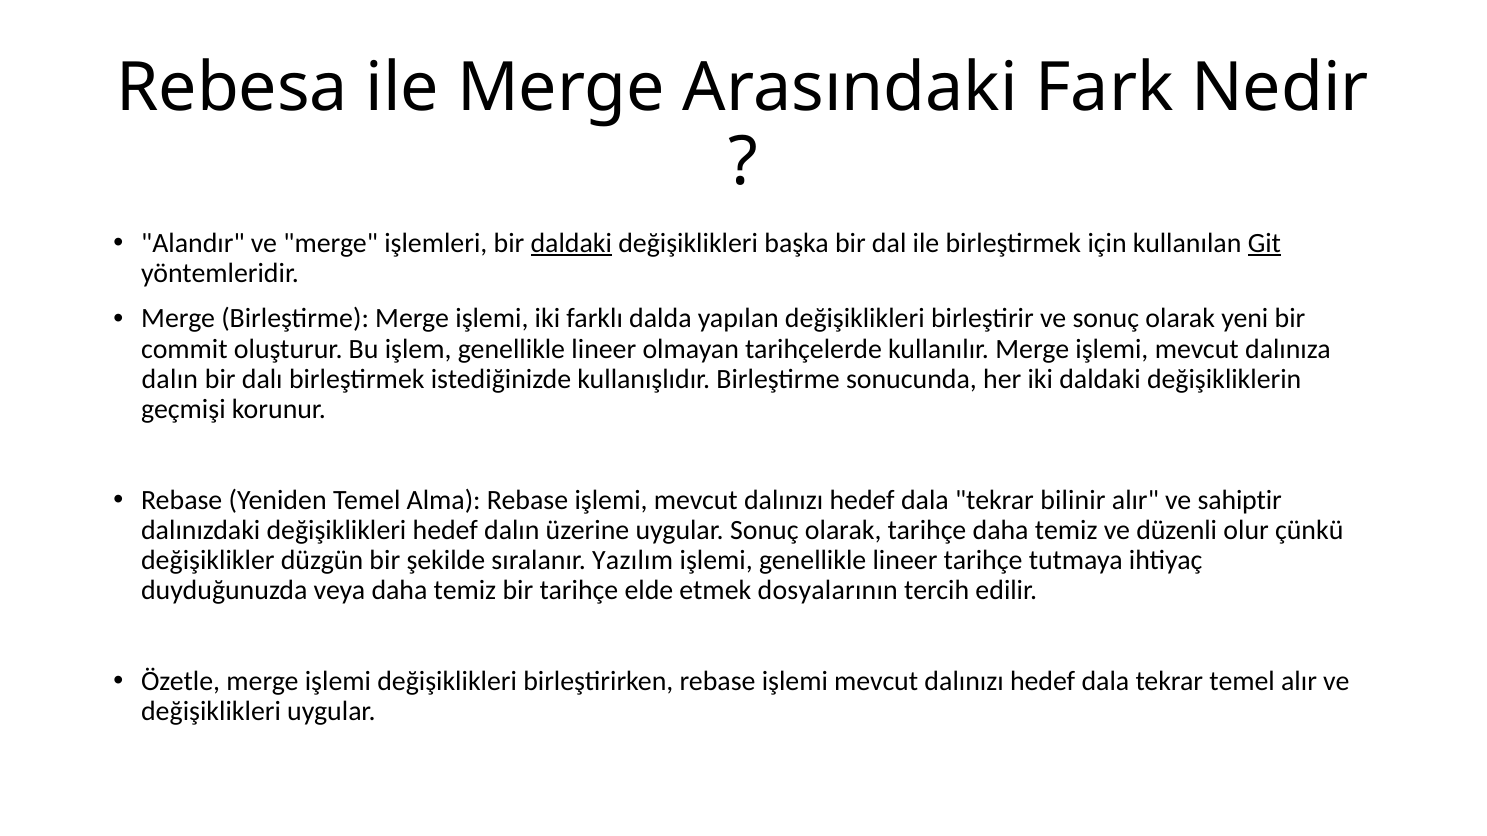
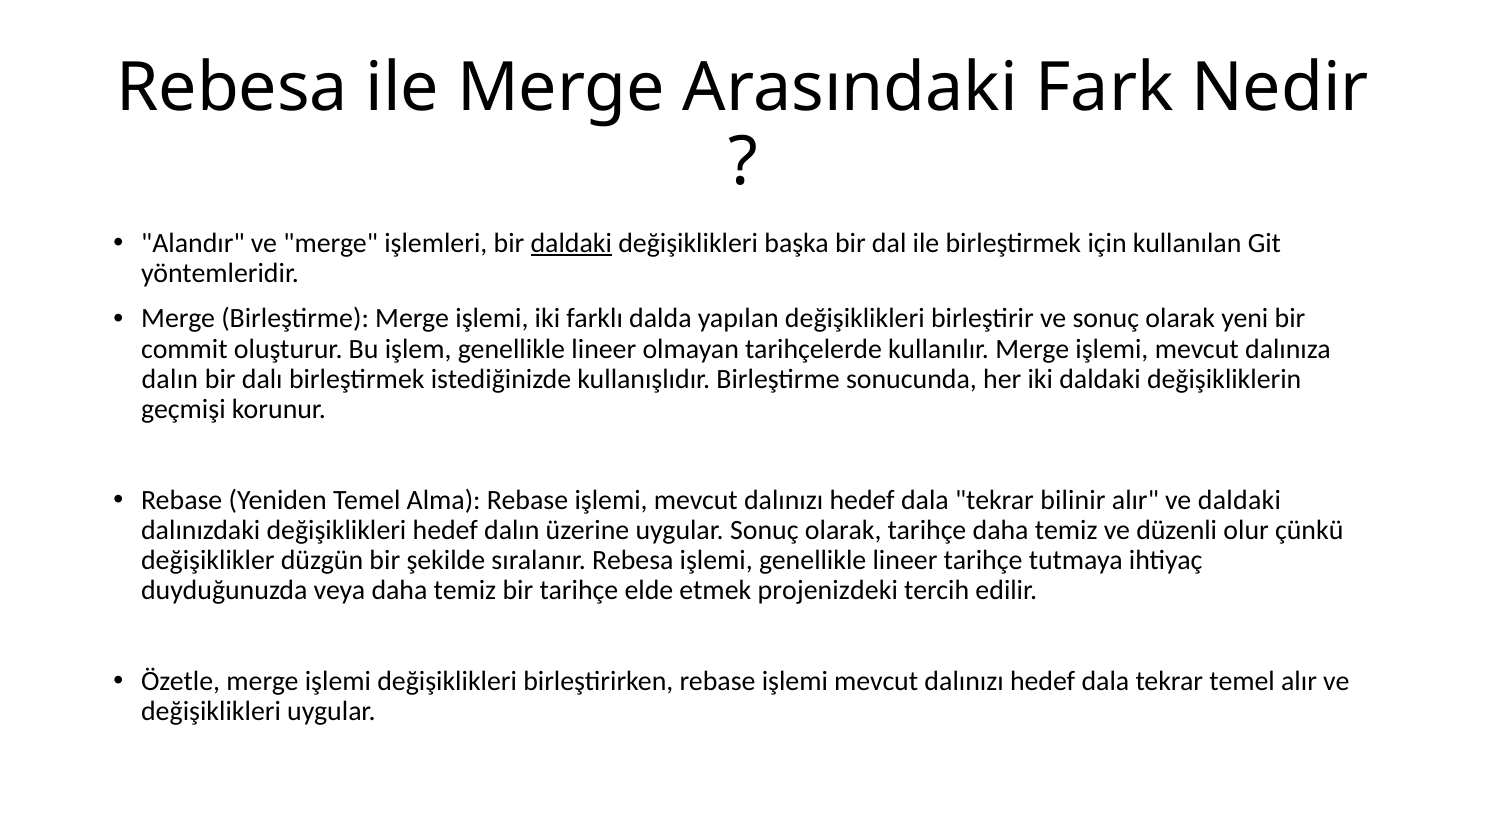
Git underline: present -> none
ve sahiptir: sahiptir -> daldaki
sıralanır Yazılım: Yazılım -> Rebesa
dosyalarının: dosyalarının -> projenizdeki
